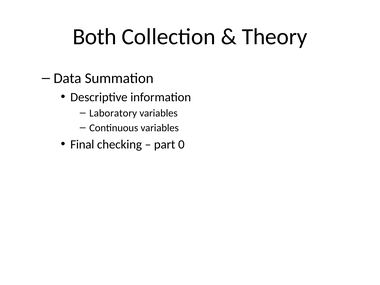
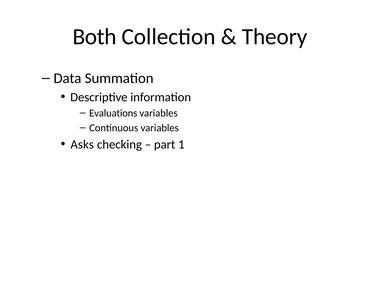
Laboratory: Laboratory -> Evaluations
Final: Final -> Asks
0: 0 -> 1
